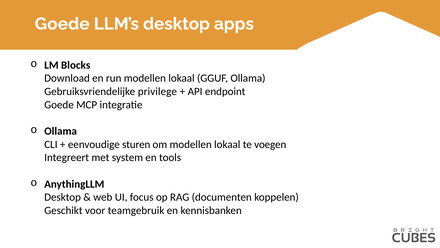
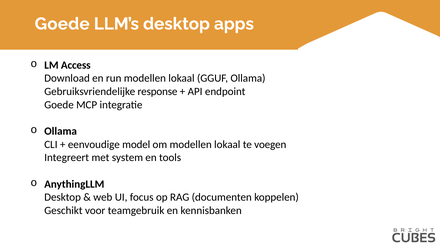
Blocks: Blocks -> Access
privilege: privilege -> response
sturen: sturen -> model
